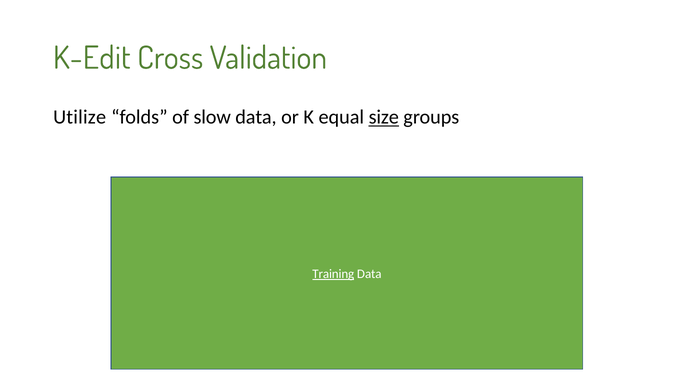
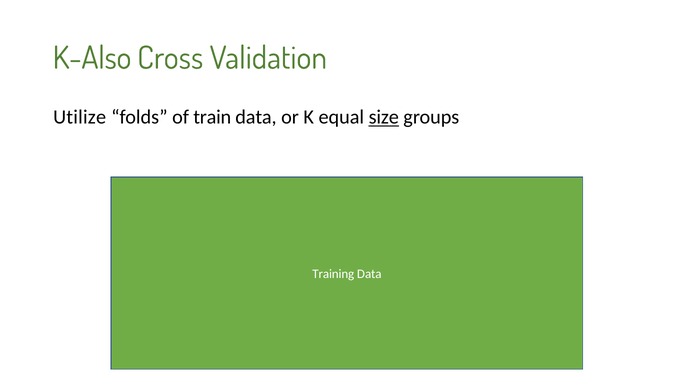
K-Edit: K-Edit -> K-Also
slow: slow -> train
Training underline: present -> none
